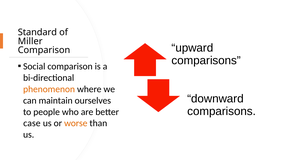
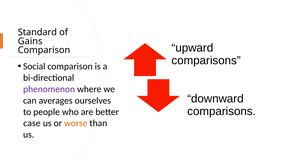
Miller: Miller -> Gains
phenomenon colour: orange -> purple
maintain: maintain -> averages
